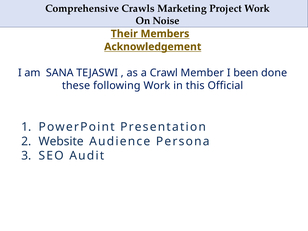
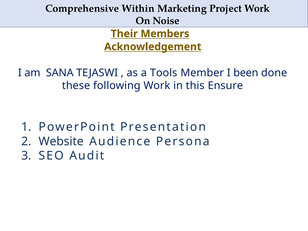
Crawls: Crawls -> Within
Crawl: Crawl -> Tools
Official: Official -> Ensure
